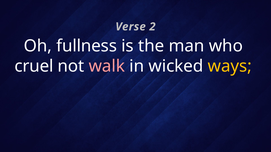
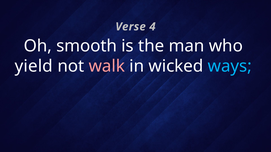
2: 2 -> 4
fullness: fullness -> smooth
cruel: cruel -> yield
ways colour: yellow -> light blue
